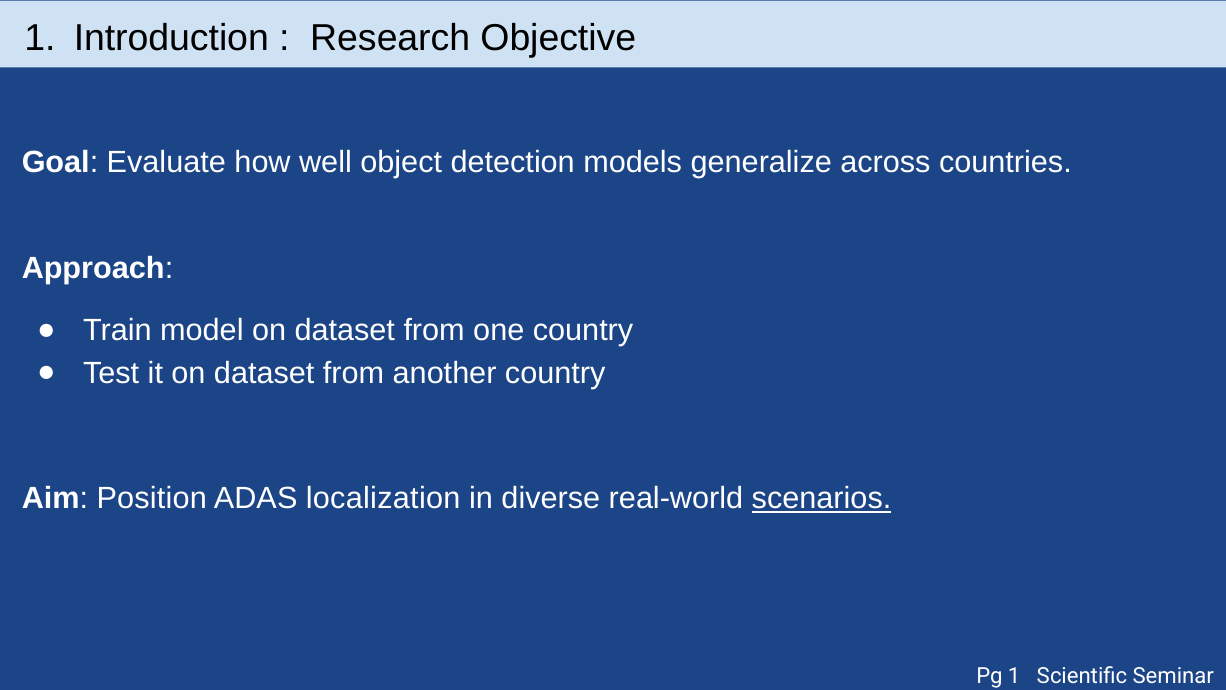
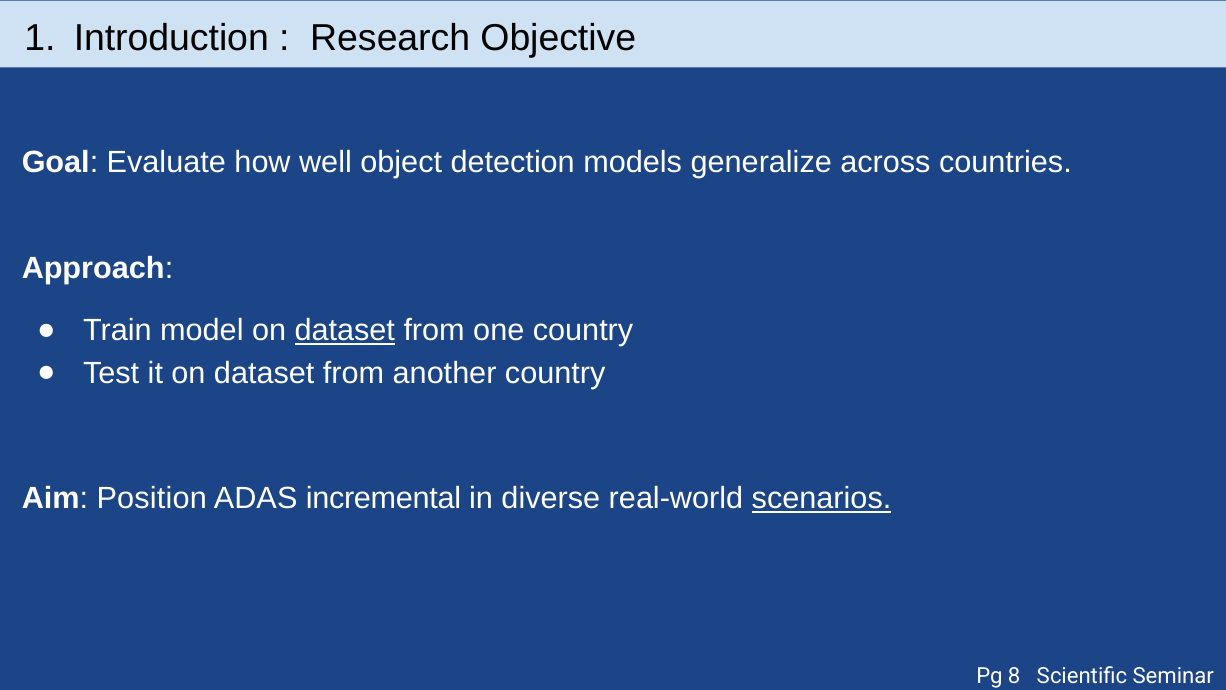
dataset at (345, 330) underline: none -> present
localization: localization -> incremental
Pg 1: 1 -> 8
